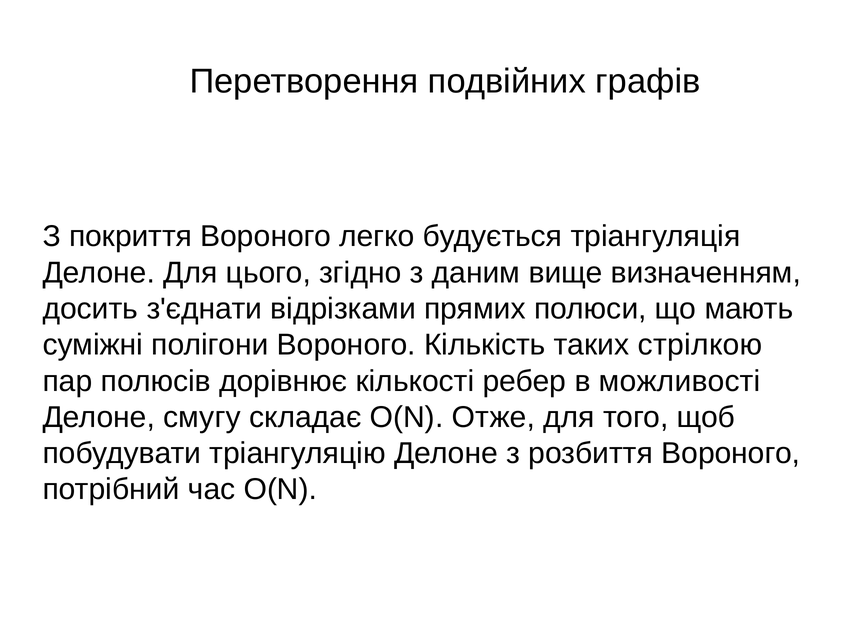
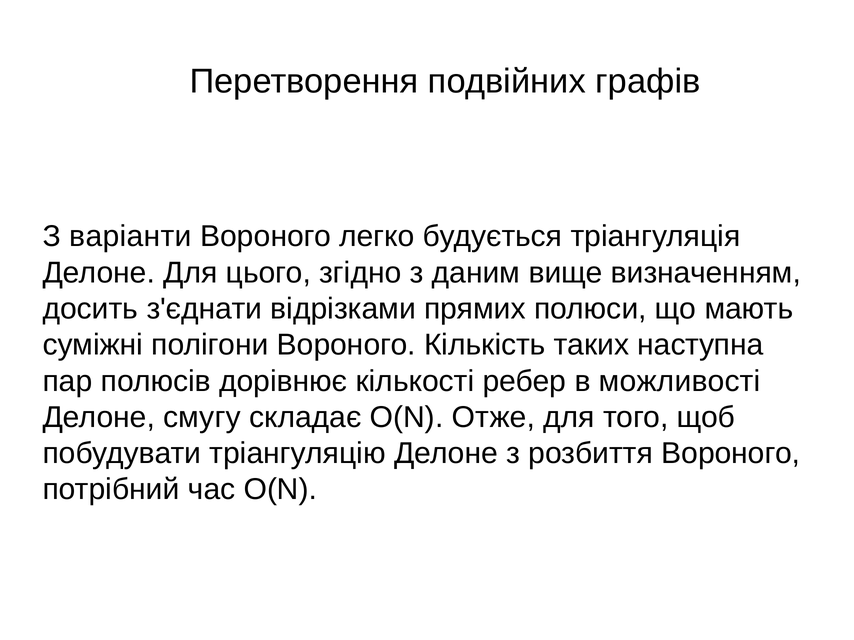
покриття: покриття -> варіанти
стрілкою: стрілкою -> наступна
